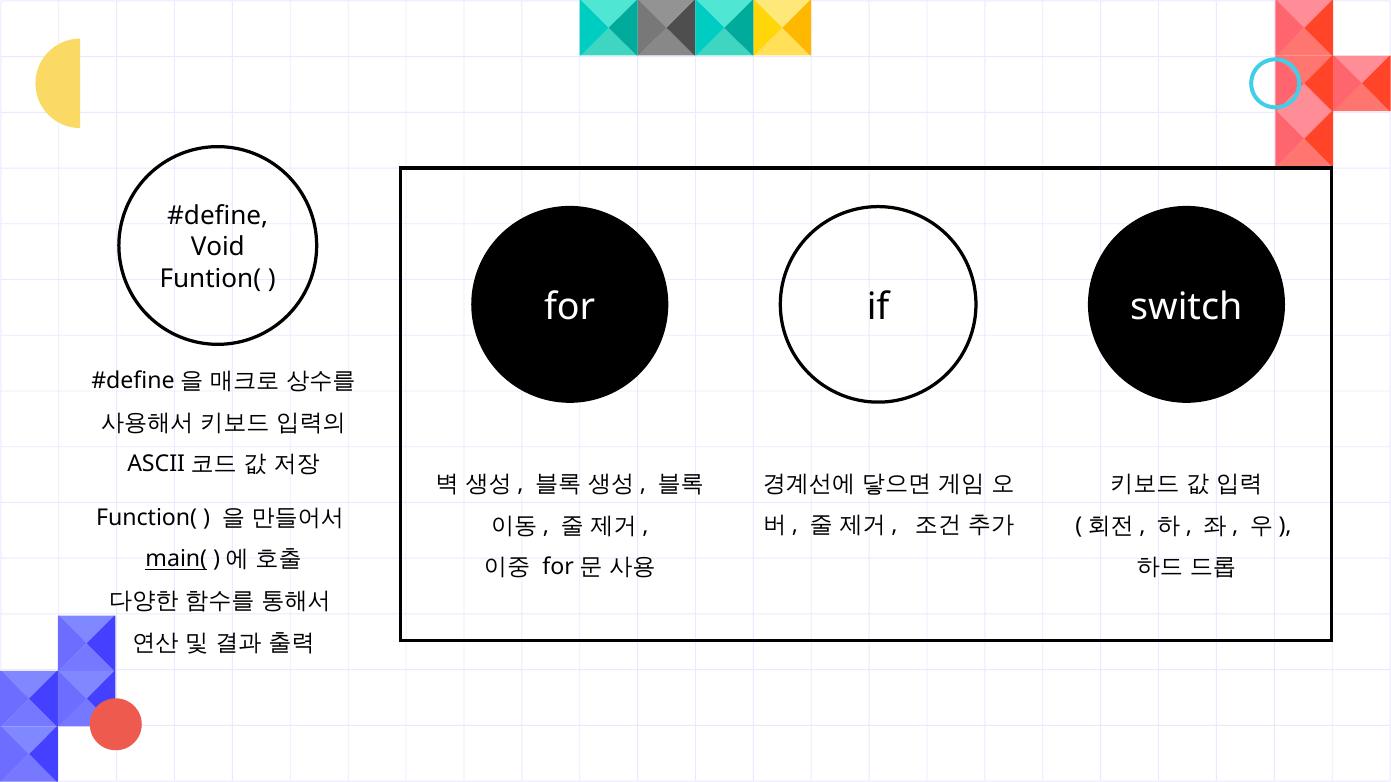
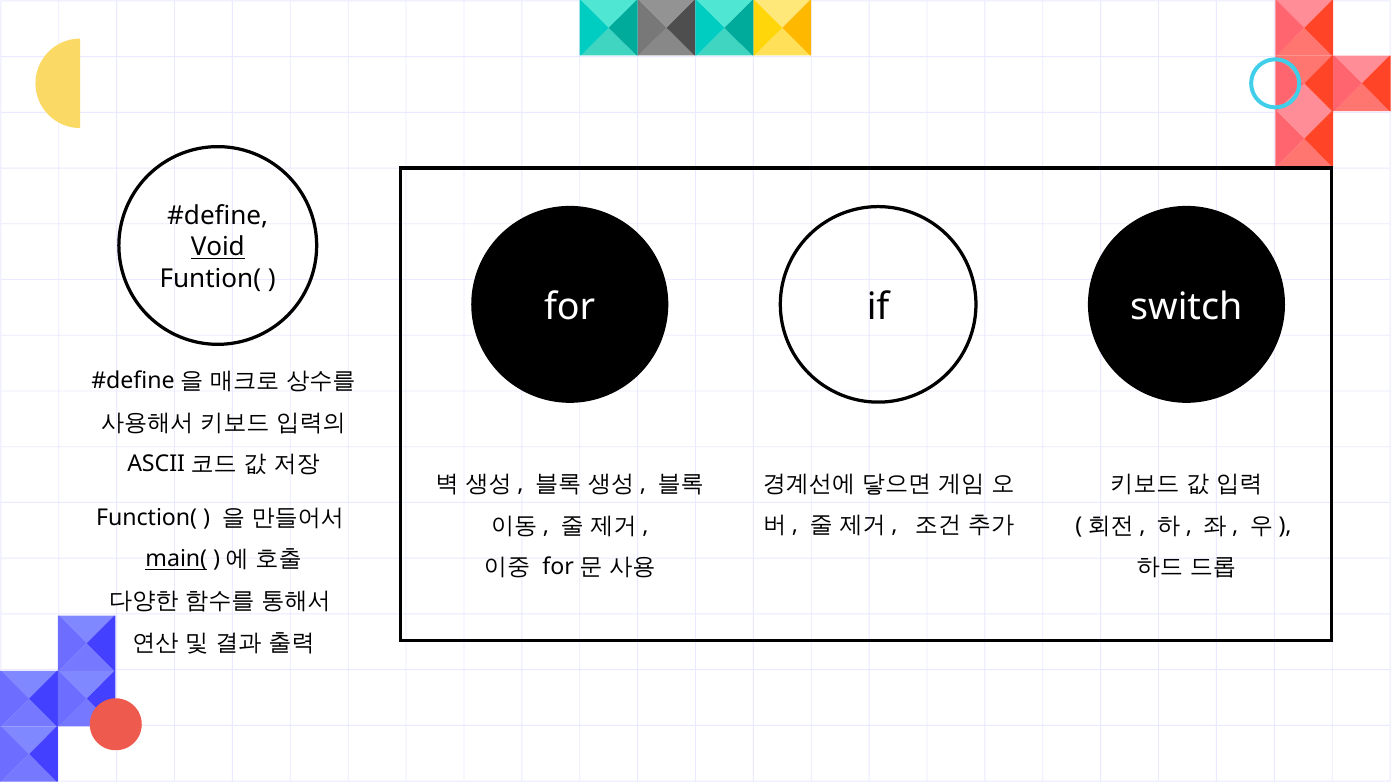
Void underline: none -> present
